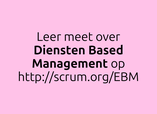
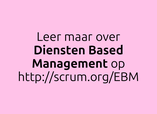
meet: meet -> maar
